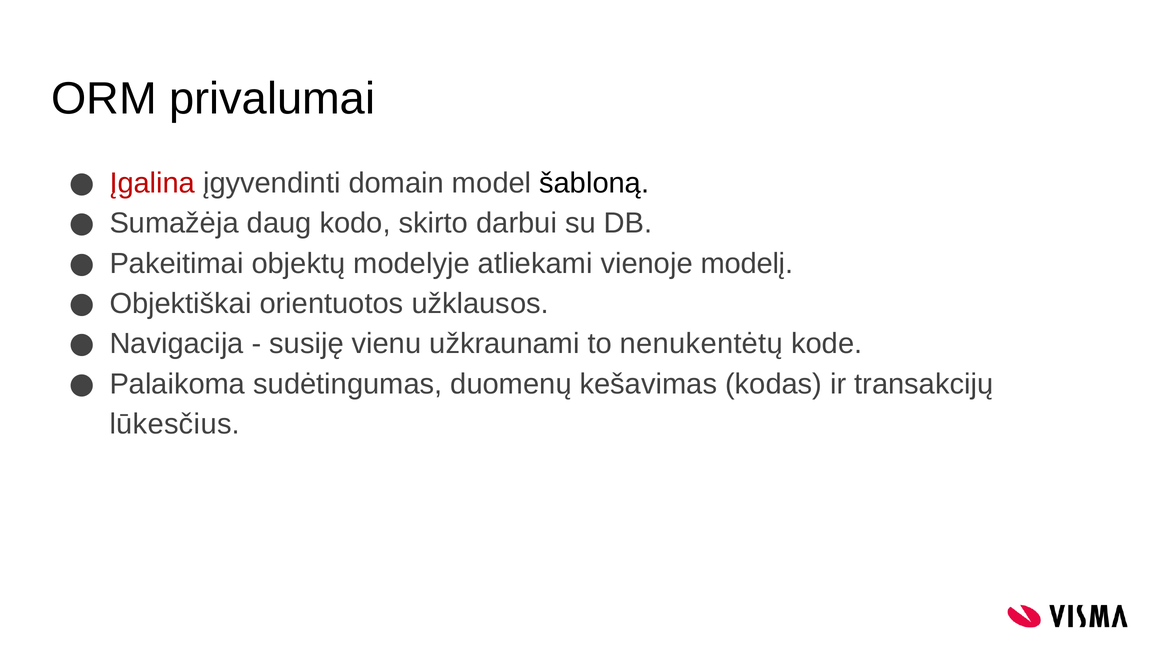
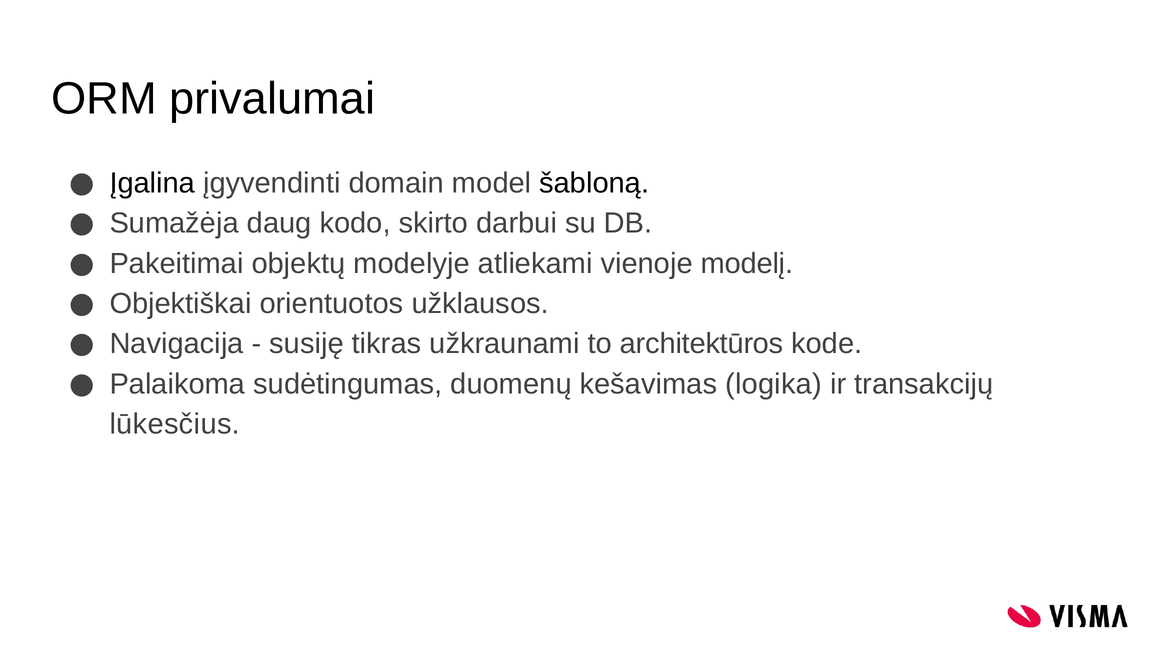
Įgalina colour: red -> black
vienu: vienu -> tikras
nenukentėtų: nenukentėtų -> architektūros
kodas: kodas -> logika
